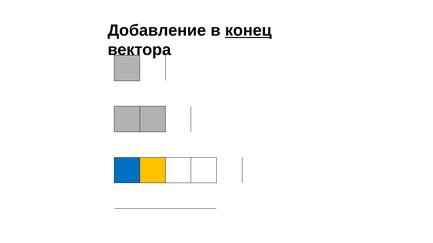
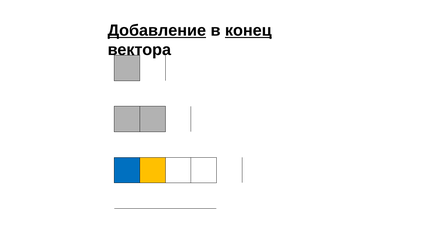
Добавление underline: none -> present
